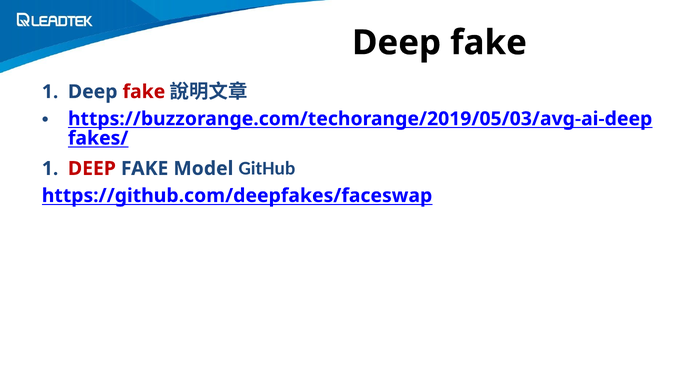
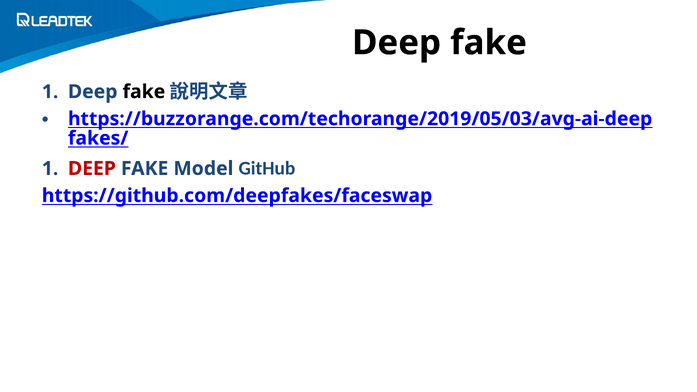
fake at (144, 92) colour: red -> black
